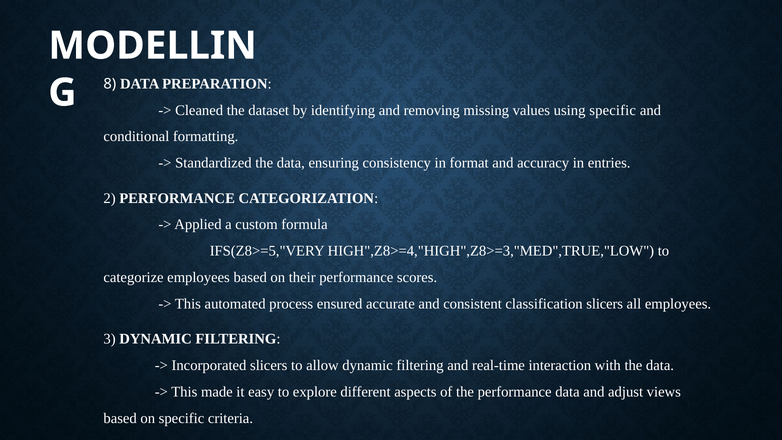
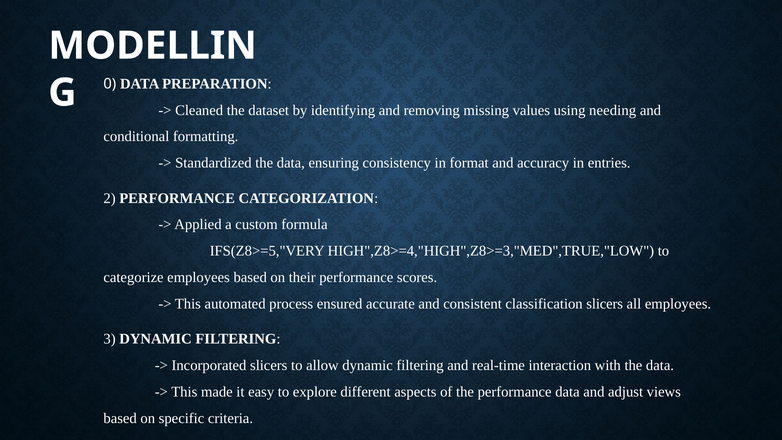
8: 8 -> 0
using specific: specific -> needing
